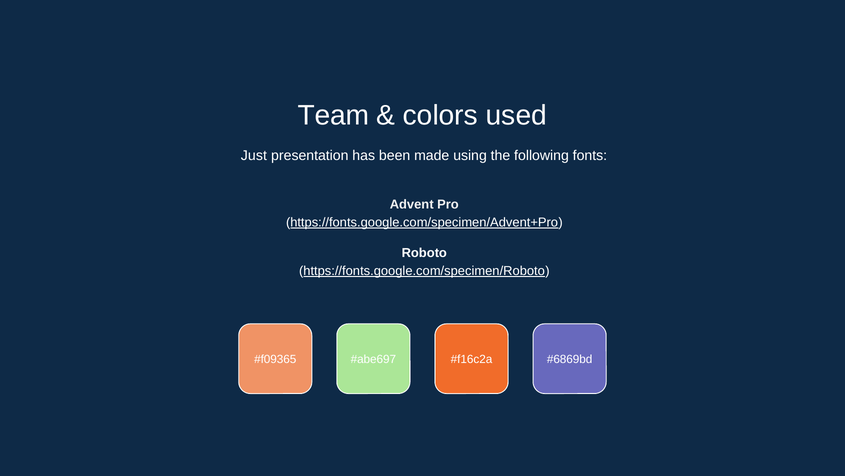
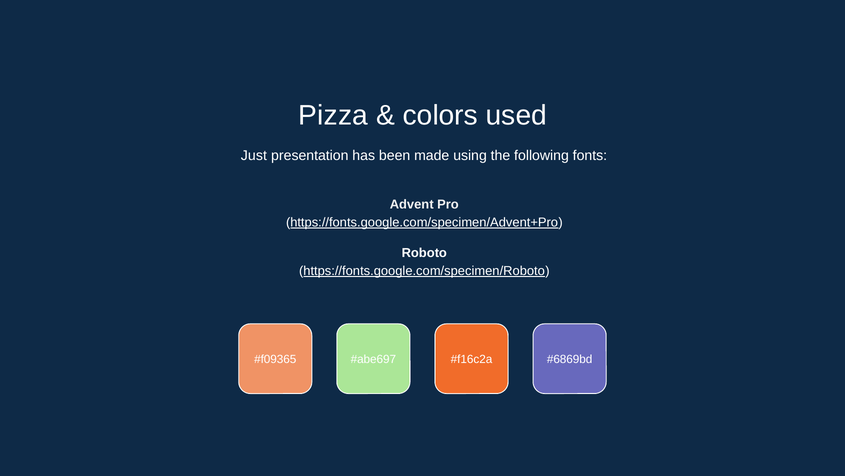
Team: Team -> Pizza
